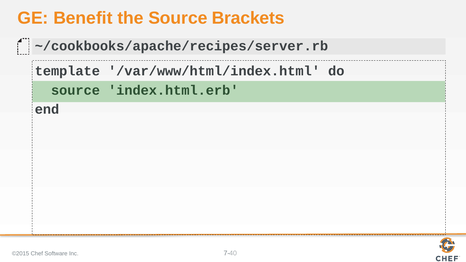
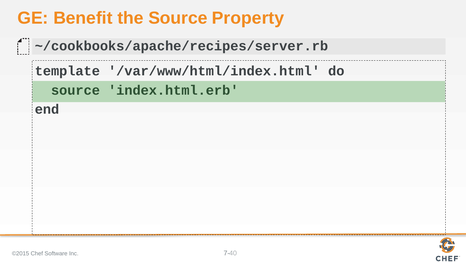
Brackets: Brackets -> Property
